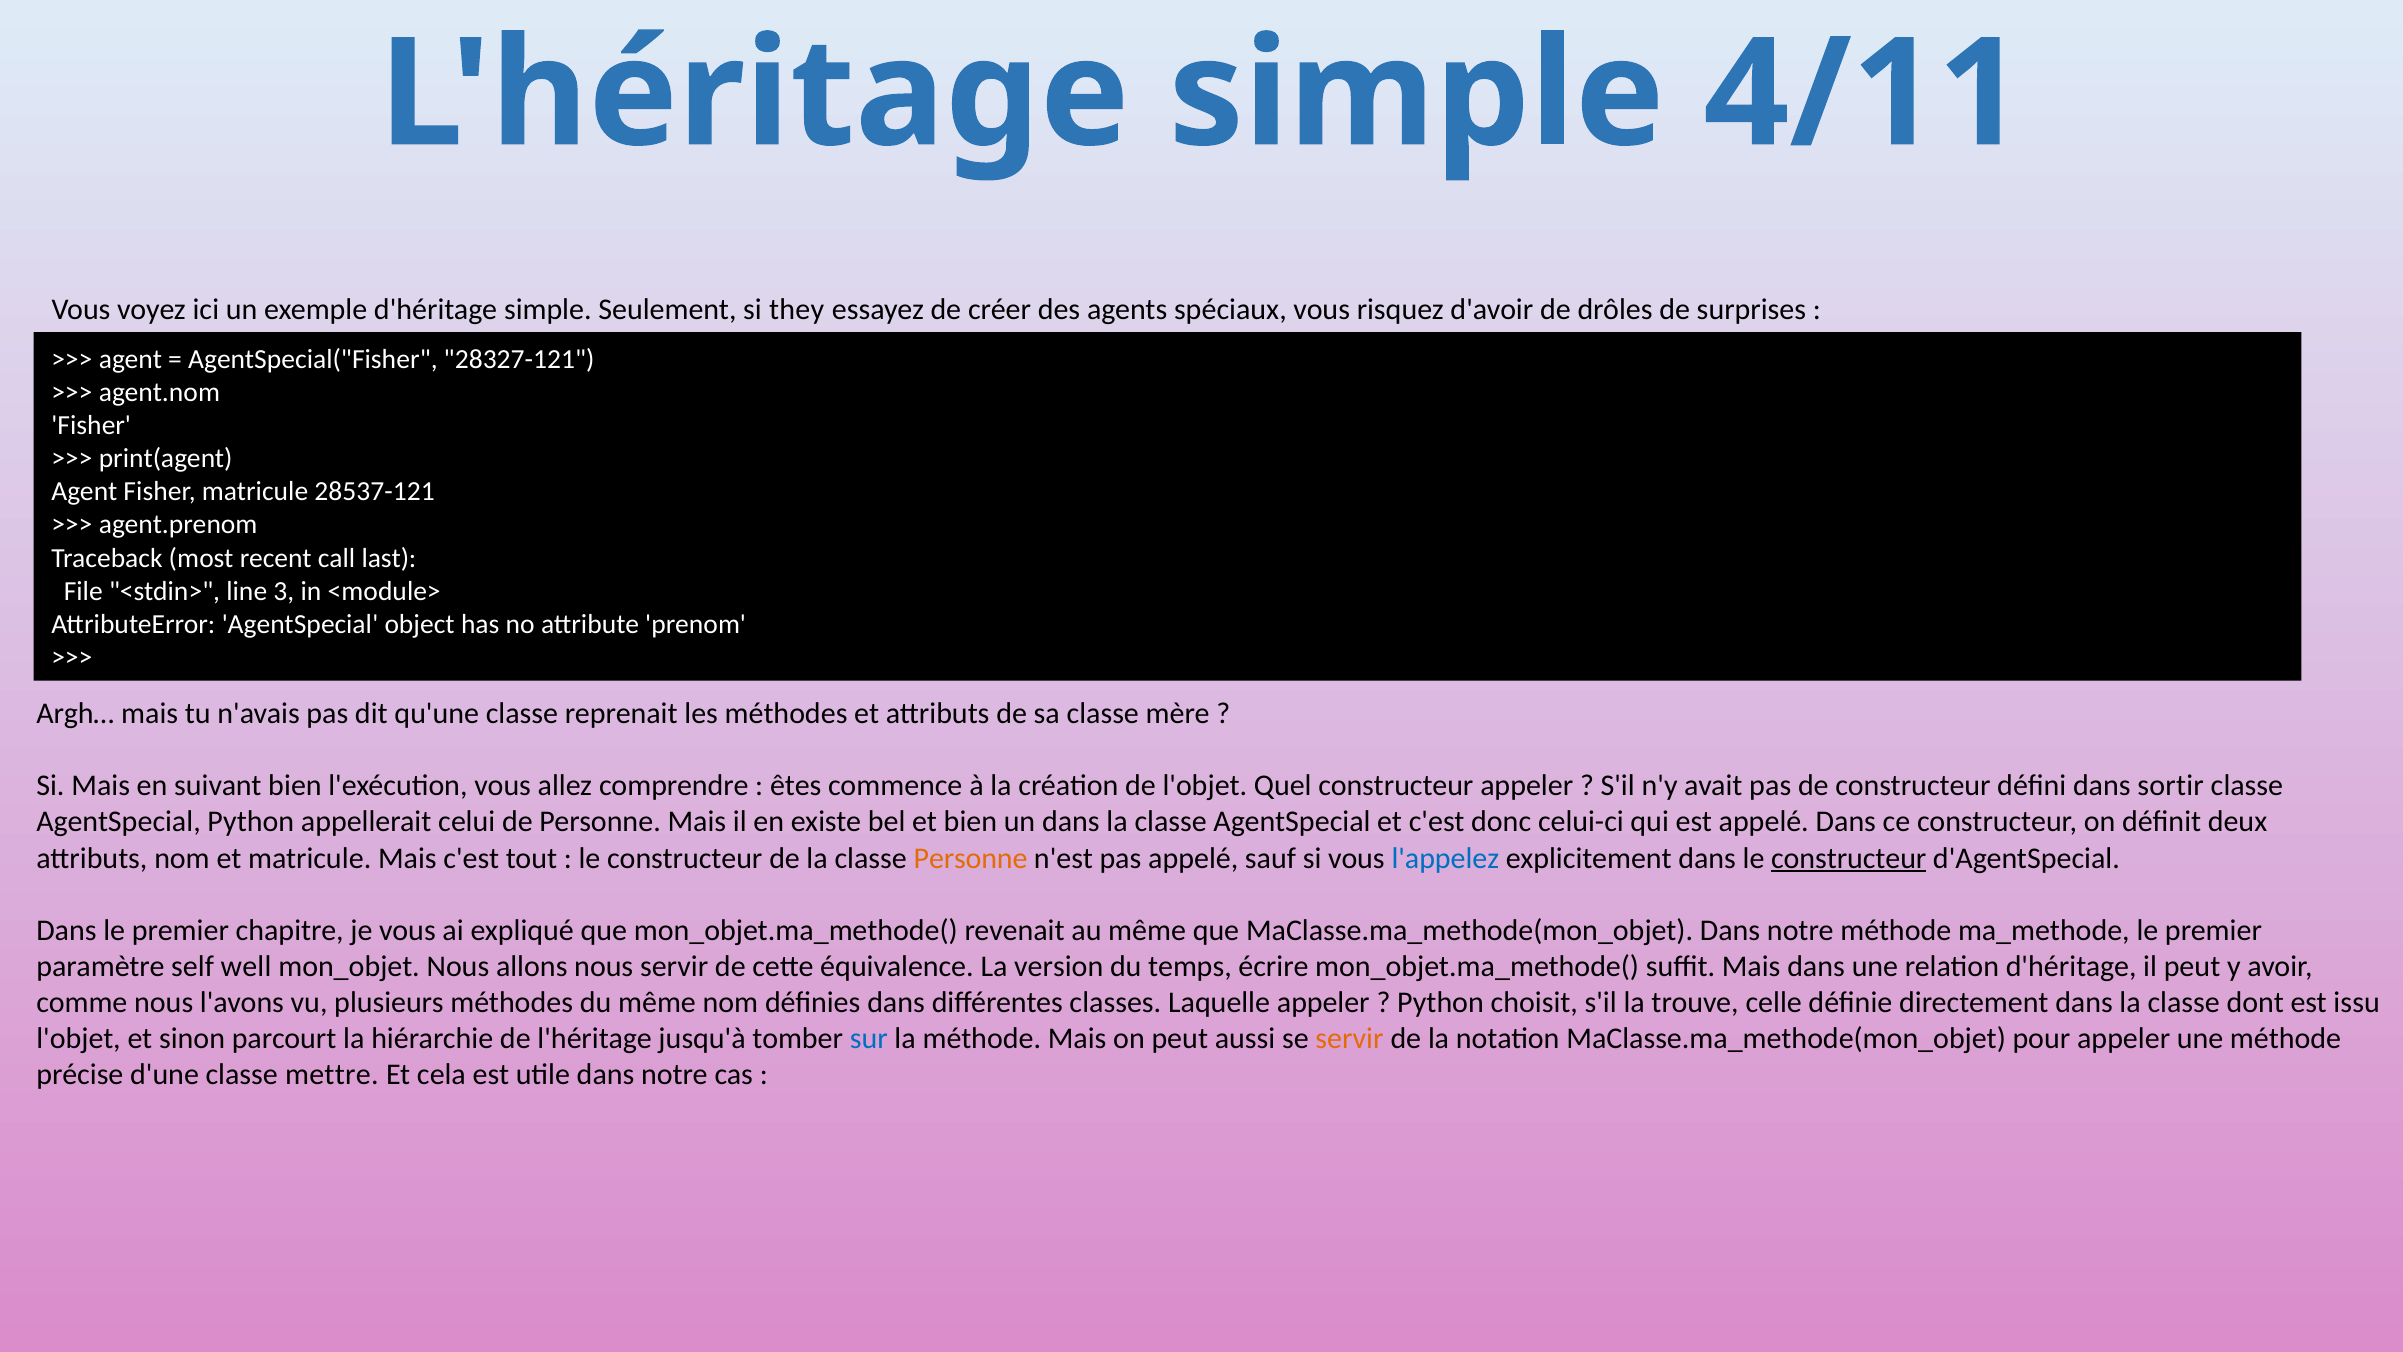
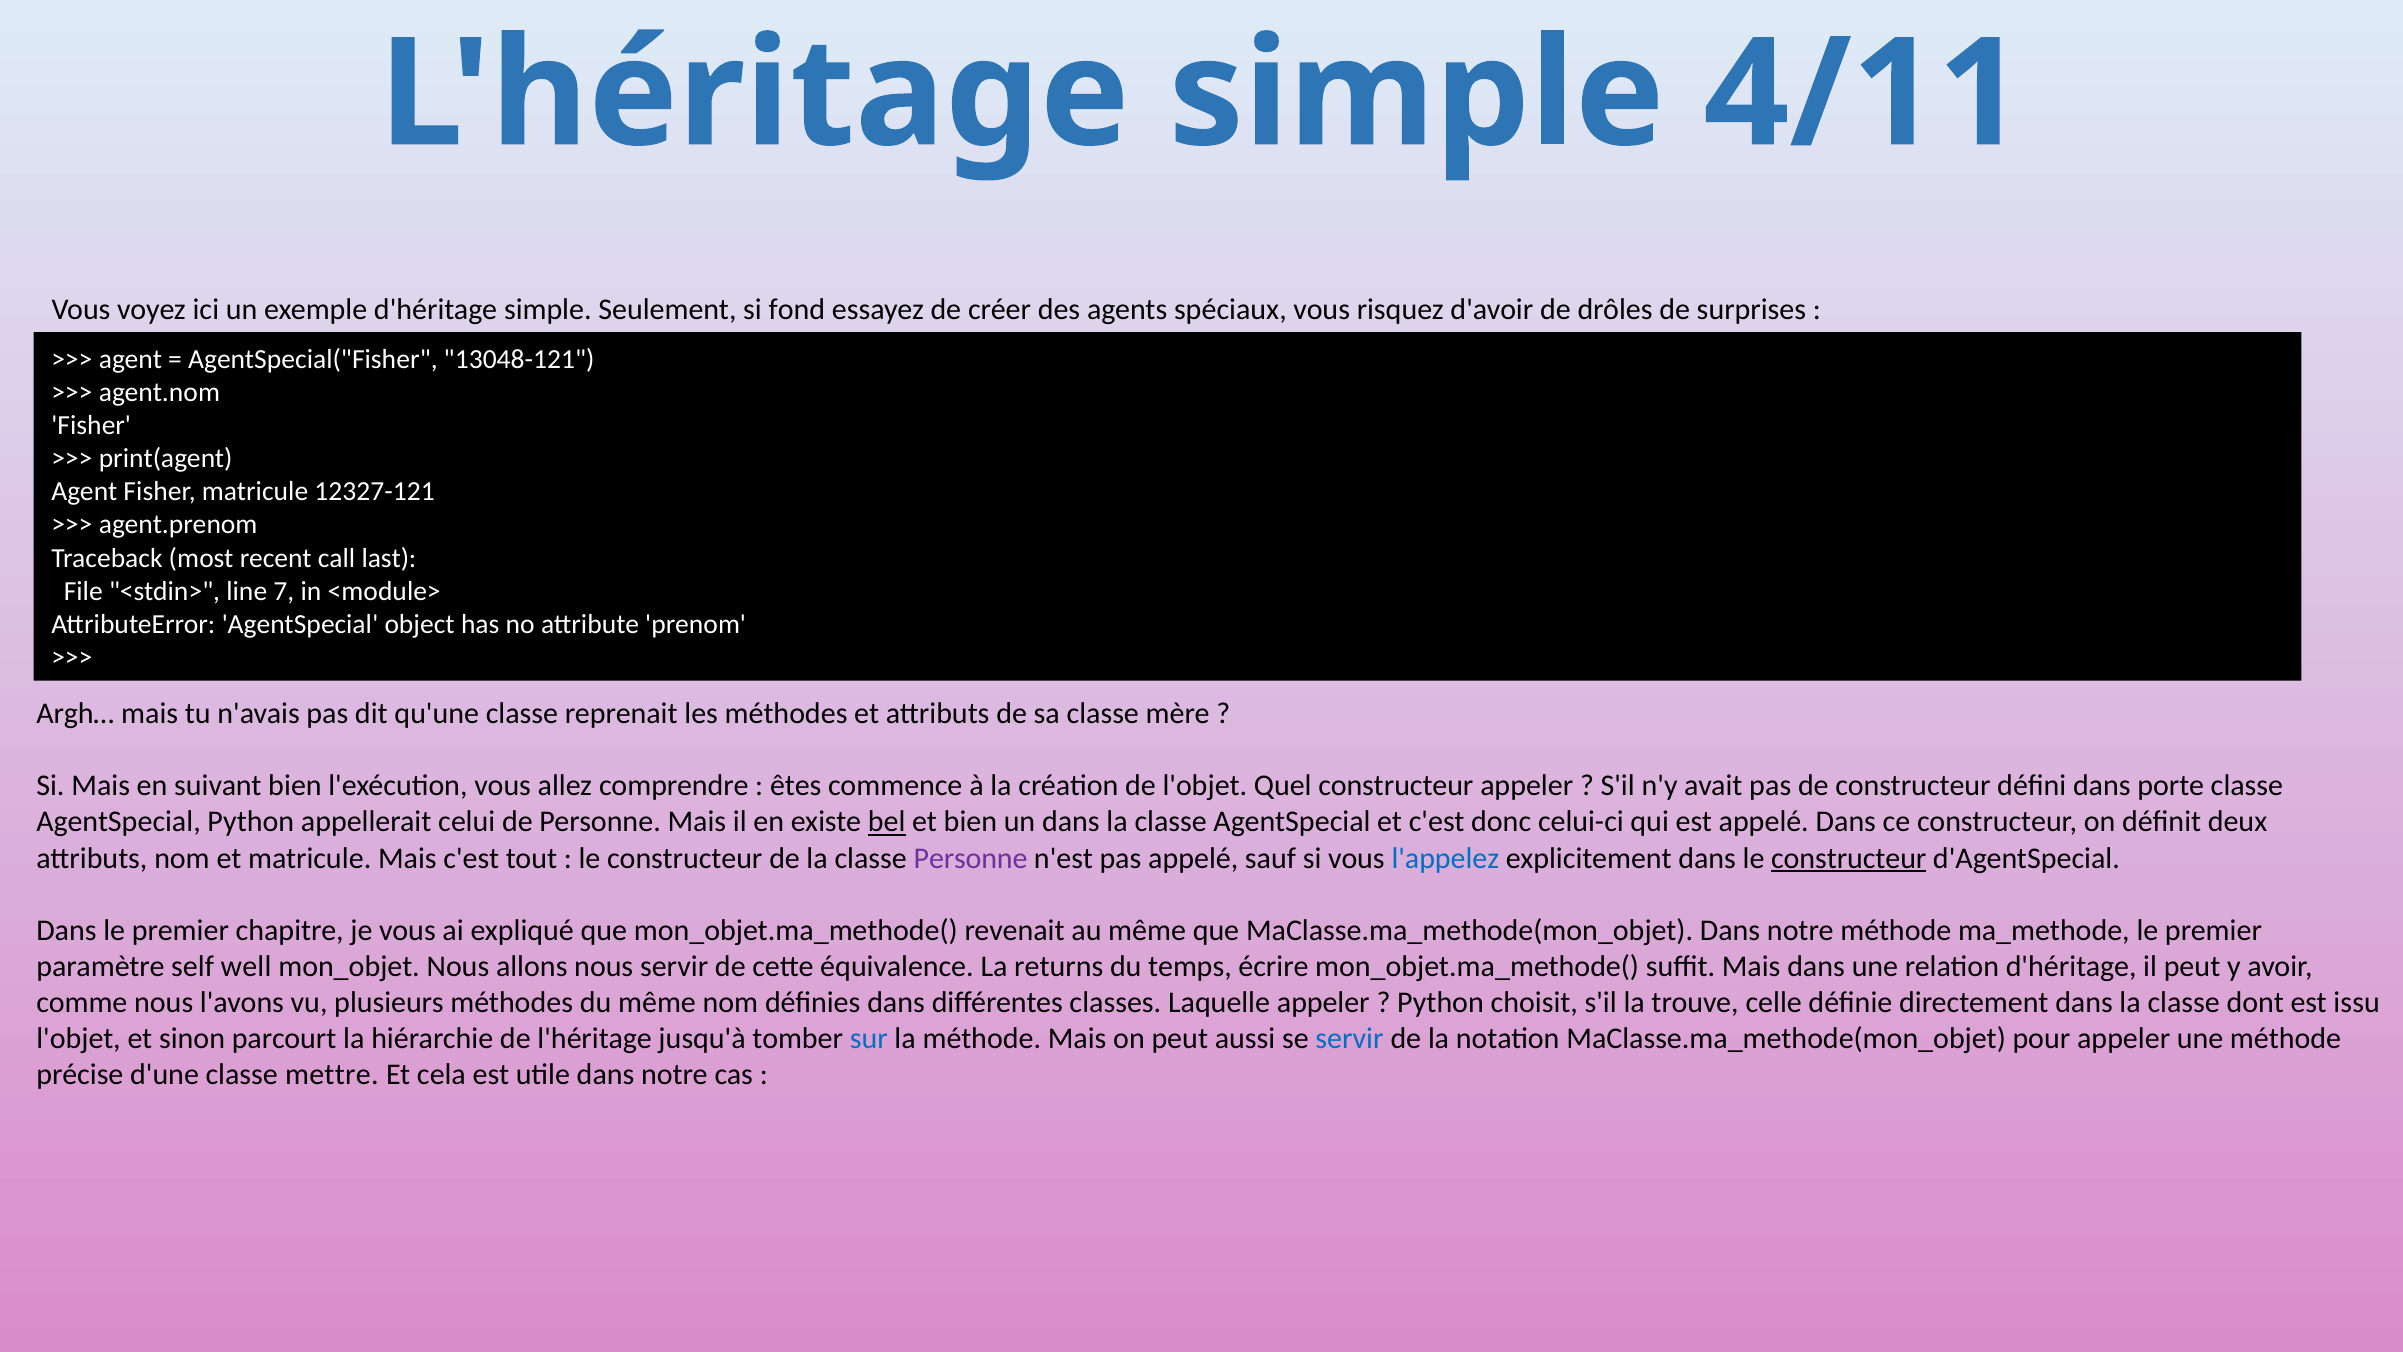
they: they -> fond
28327-121: 28327-121 -> 13048-121
28537-121: 28537-121 -> 12327-121
3: 3 -> 7
sortir: sortir -> porte
bel underline: none -> present
Personne at (971, 858) colour: orange -> purple
version: version -> returns
servir at (1349, 1038) colour: orange -> blue
